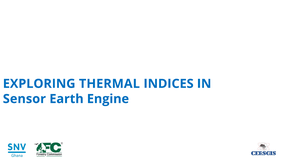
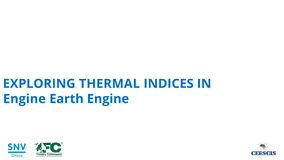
Sensor at (24, 99): Sensor -> Engine
